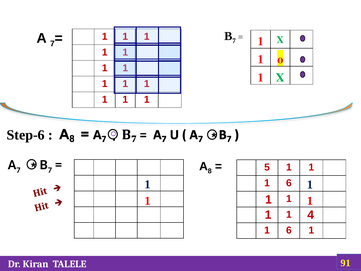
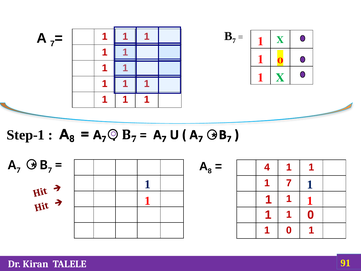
Step-6: Step-6 -> Step-1
5: 5 -> 4
6 at (289, 183): 6 -> 7
4 at (311, 215): 4 -> 0
6 at (289, 230): 6 -> 0
